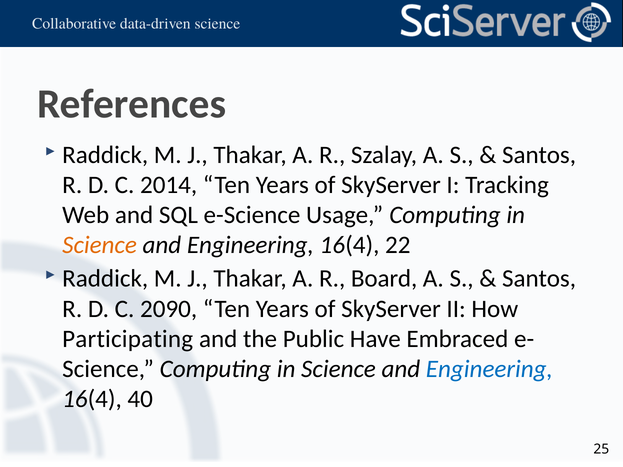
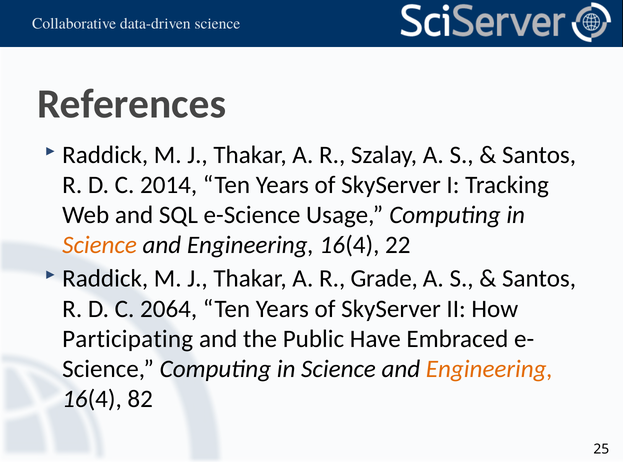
Board: Board -> Grade
2090: 2090 -> 2064
Engineering at (489, 369) colour: blue -> orange
40: 40 -> 82
